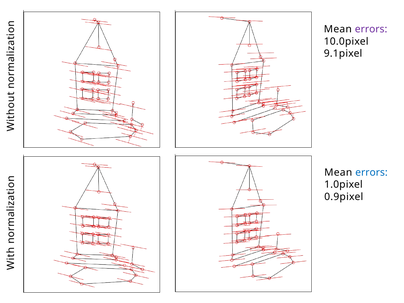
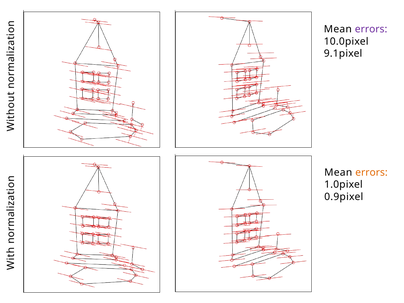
errors at (372, 173) colour: blue -> orange
